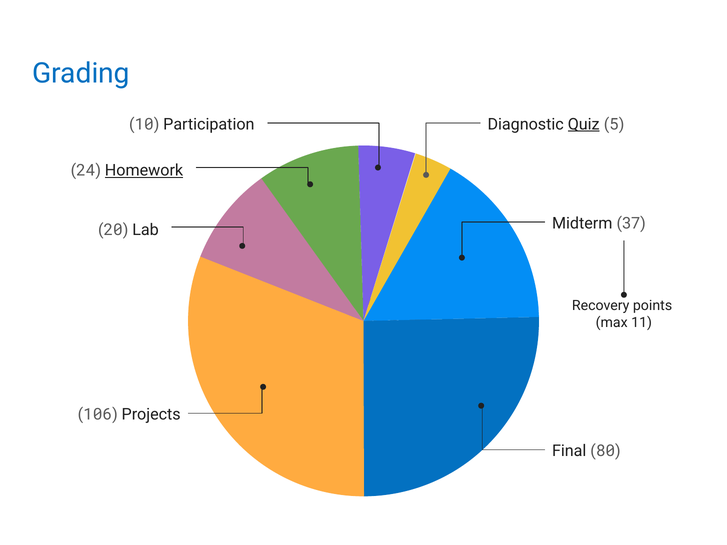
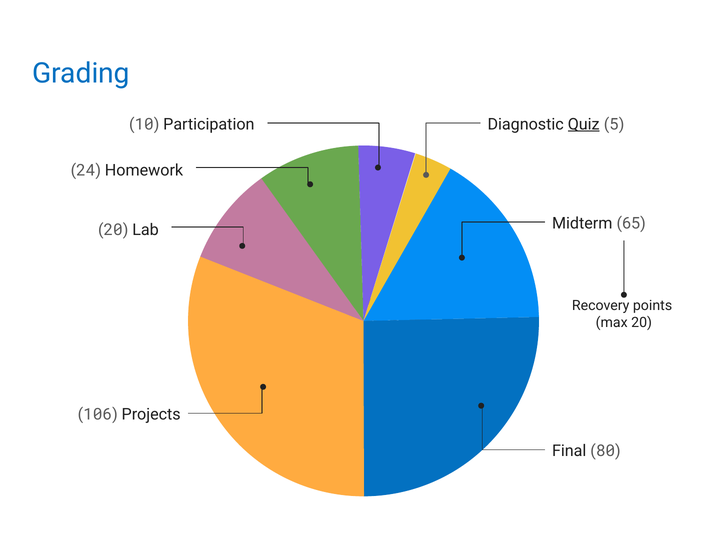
Homework underline: present -> none
37: 37 -> 65
max 11: 11 -> 20
